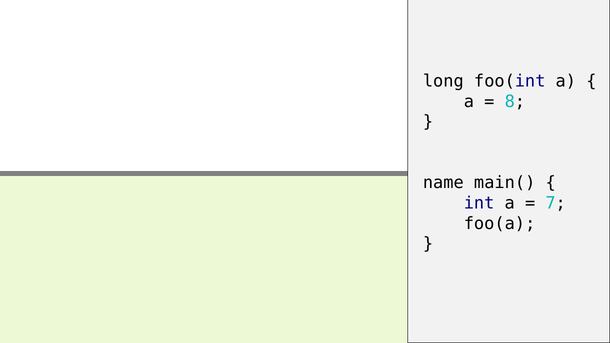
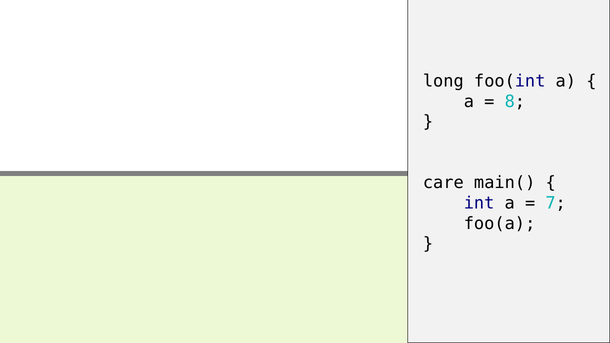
name: name -> care
